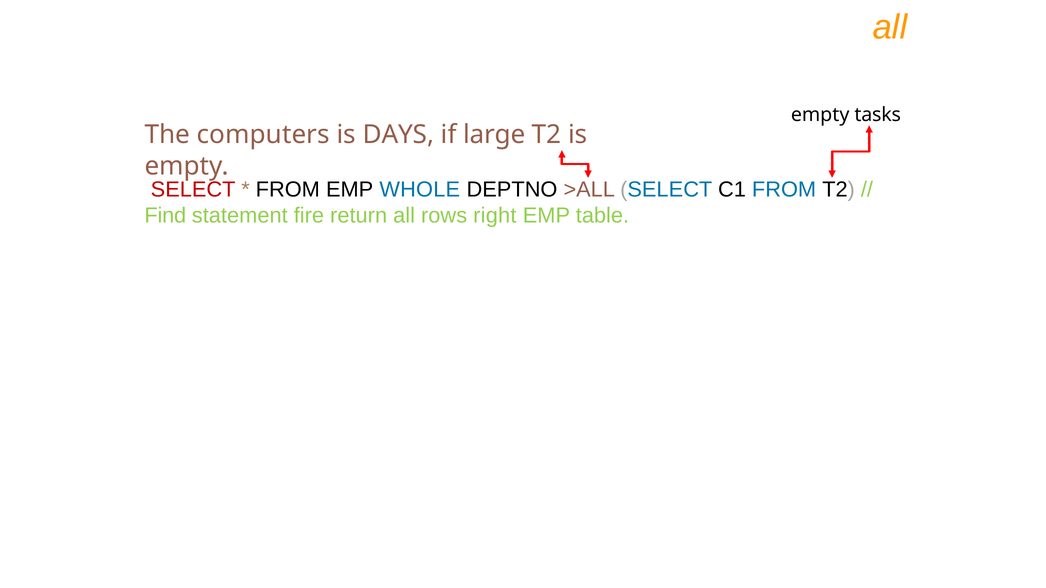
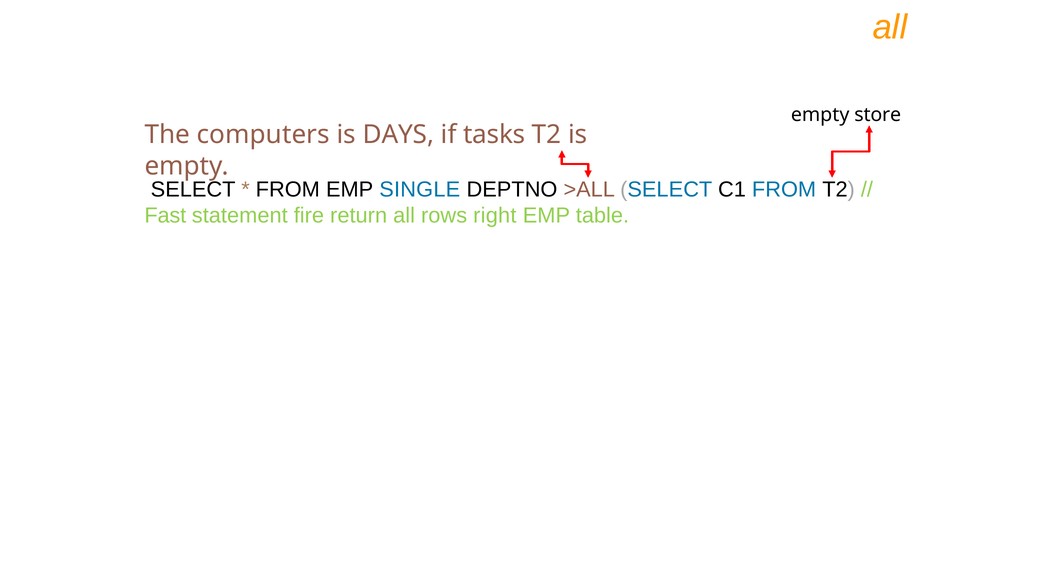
tasks: tasks -> store
large: large -> tasks
SELECT at (193, 190) colour: red -> black
WHOLE: WHOLE -> SINGLE
Find: Find -> Fast
